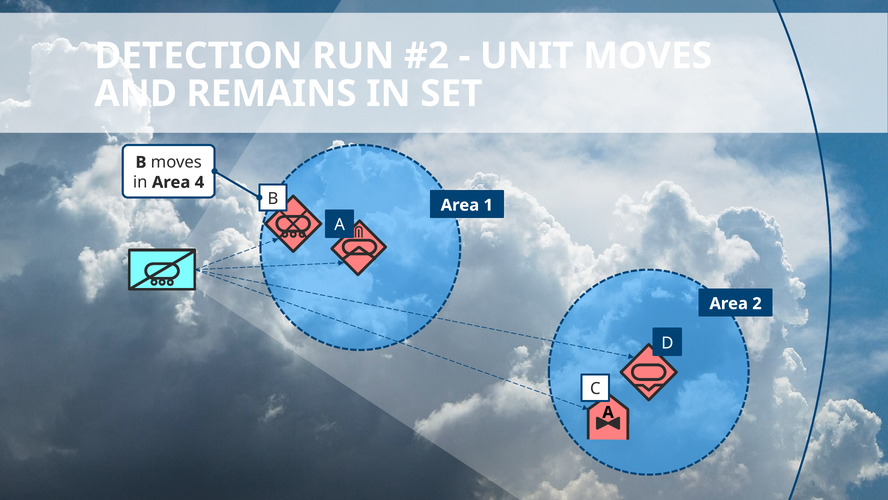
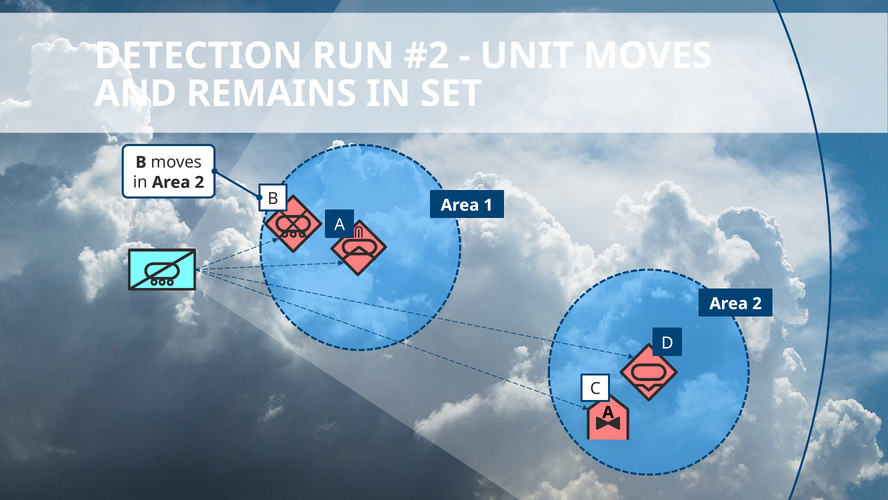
in Area 4: 4 -> 2
